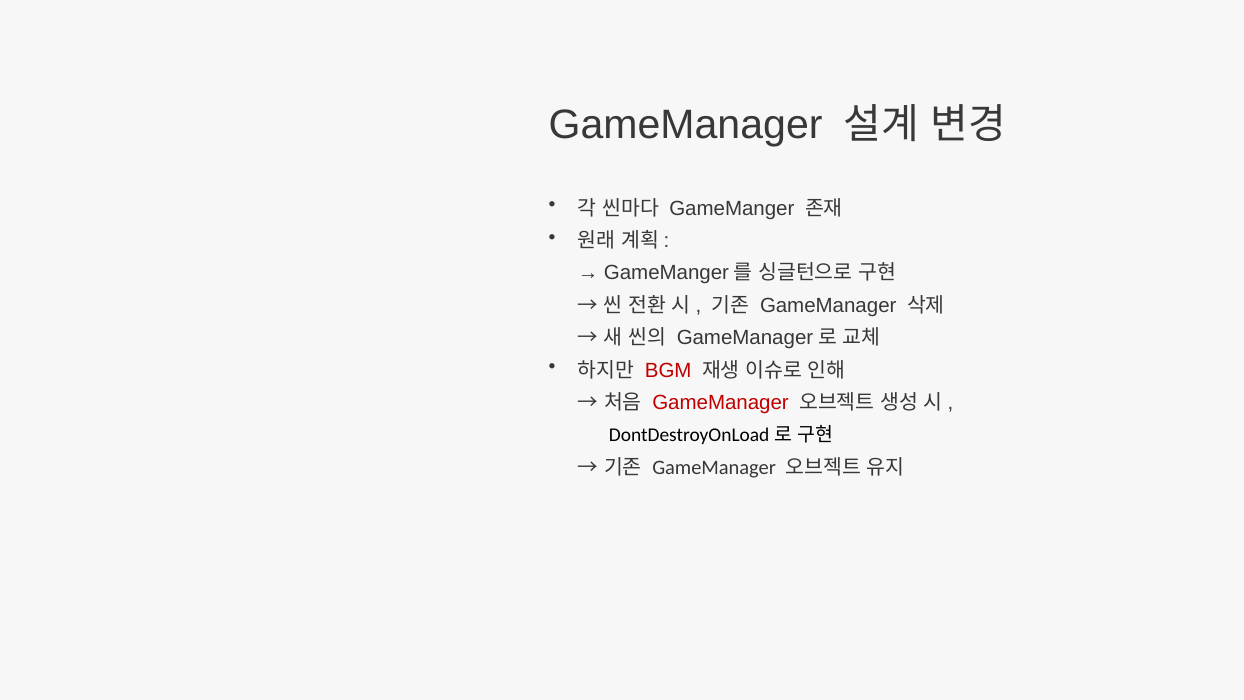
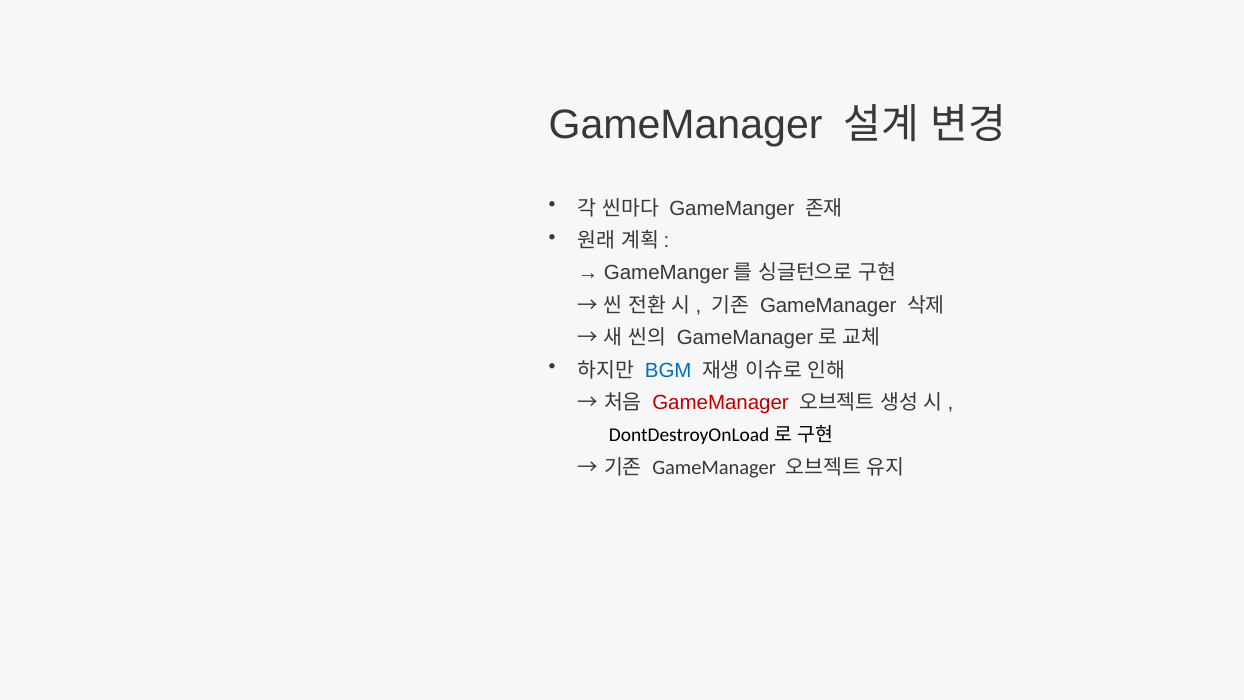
BGM colour: red -> blue
